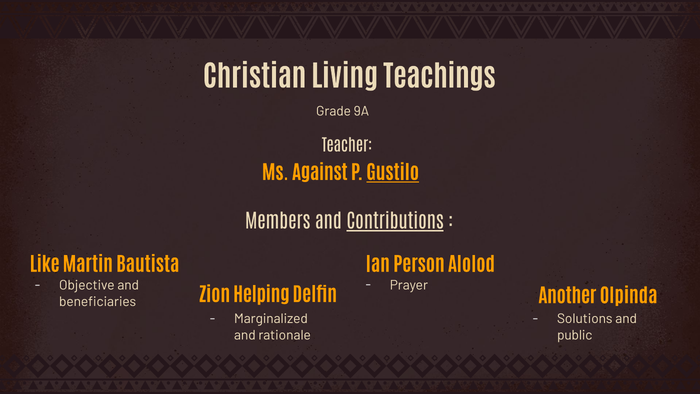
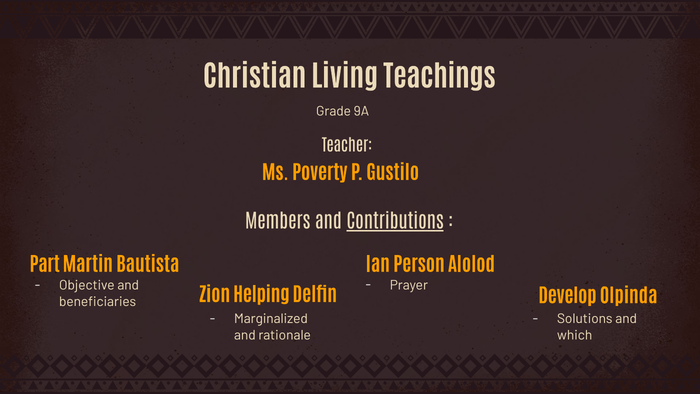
Against: Against -> Poverty
Gustilo underline: present -> none
Like: Like -> Part
Another: Another -> Develop
public: public -> which
